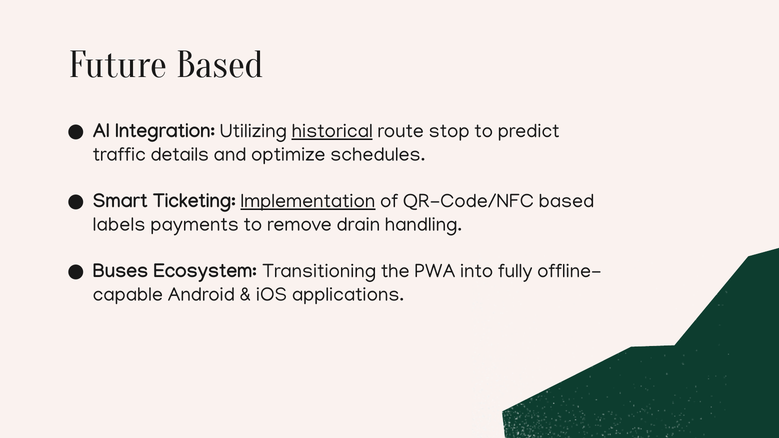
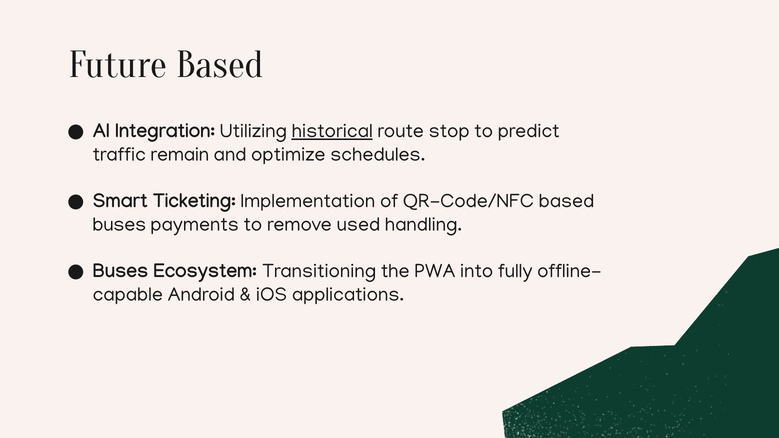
details: details -> remain
Implementation underline: present -> none
labels at (119, 224): labels -> buses
drain: drain -> used
